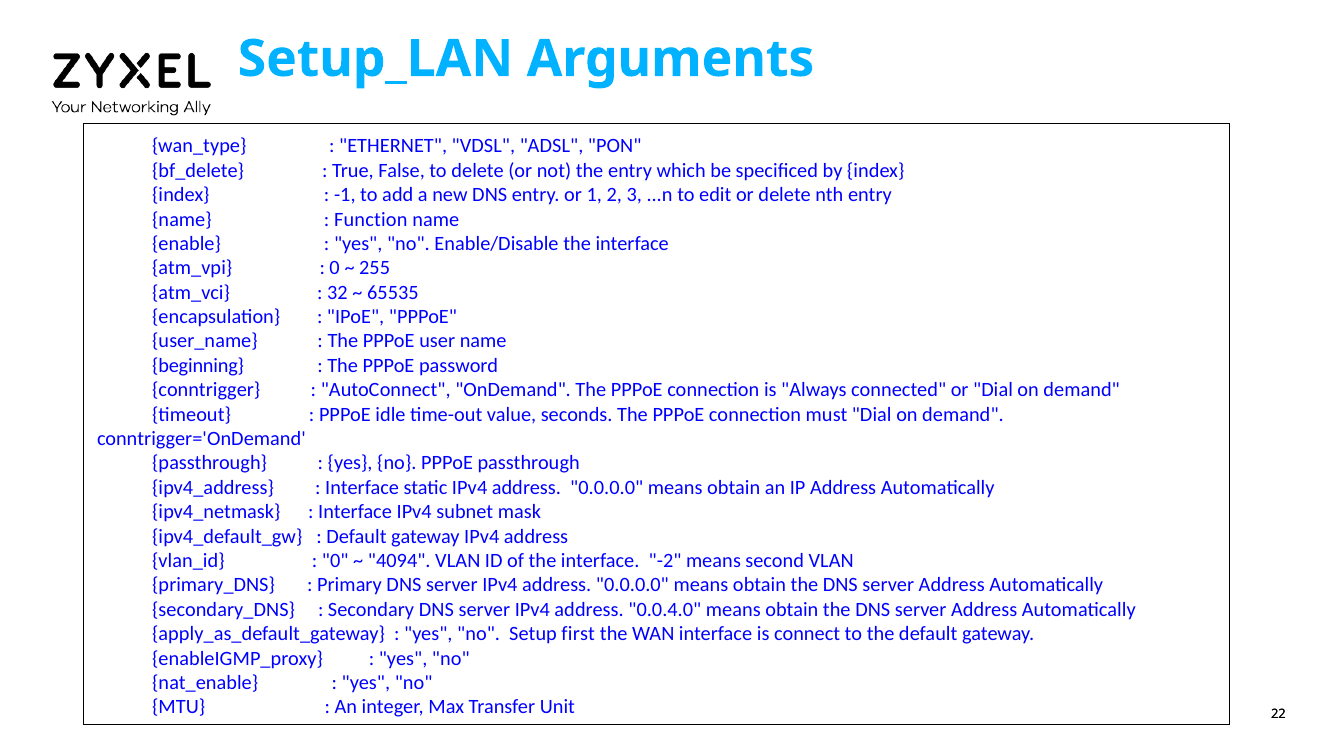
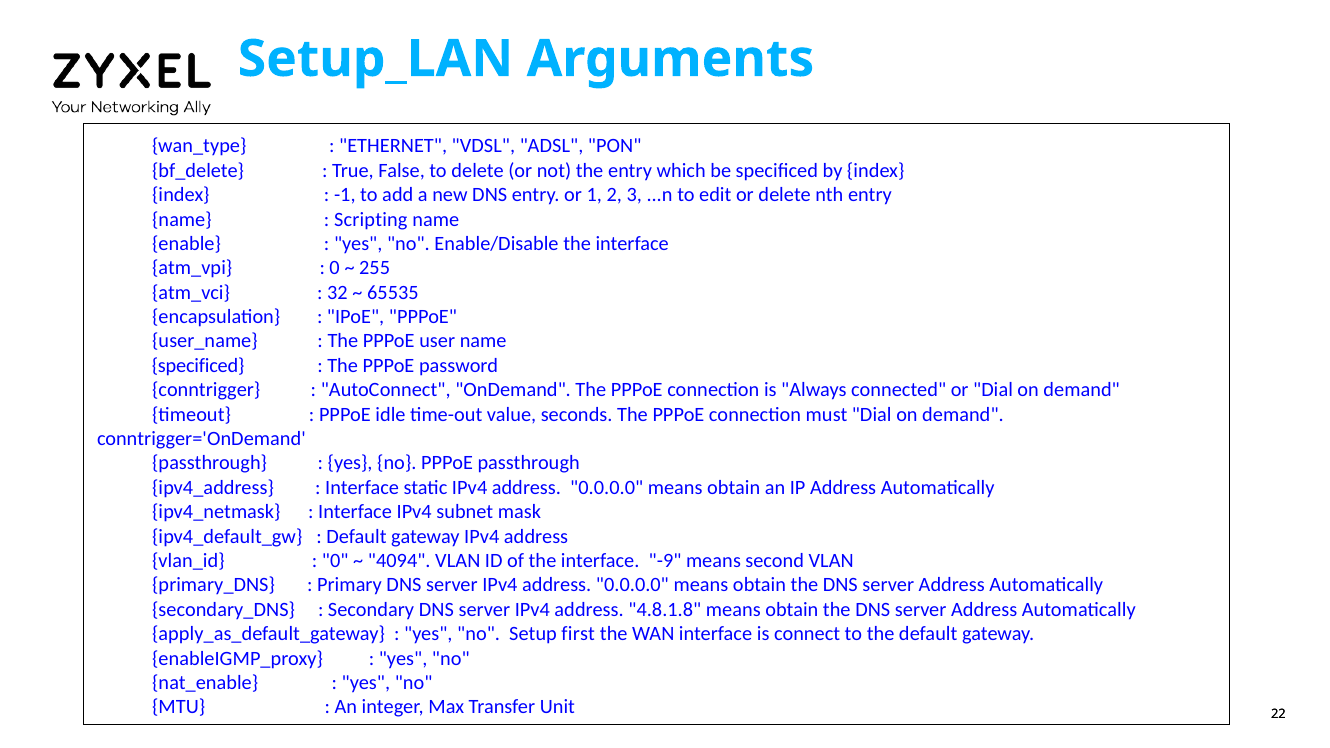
Function: Function -> Scripting
beginning at (198, 366): beginning -> specificed
-2: -2 -> -9
0.0.4.0: 0.0.4.0 -> 4.8.1.8
